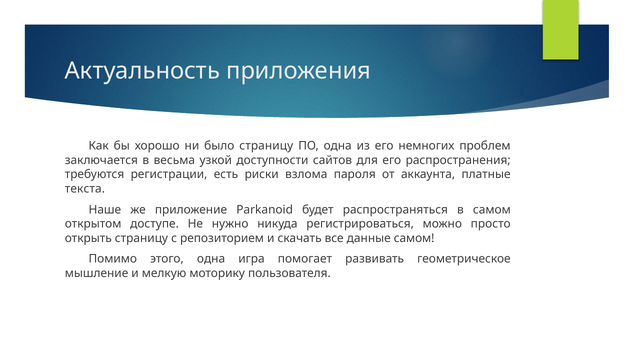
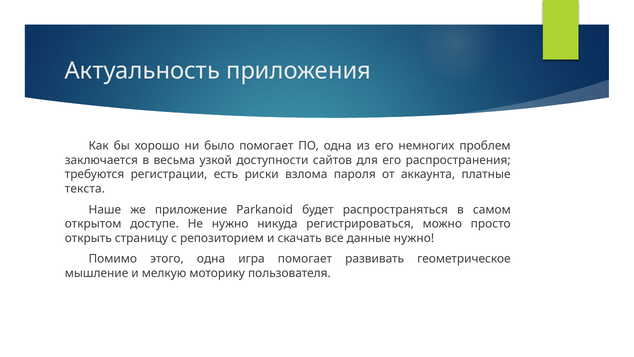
было страницу: страницу -> помогает
данные самом: самом -> нужно
